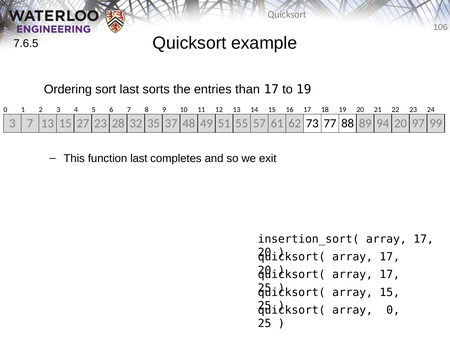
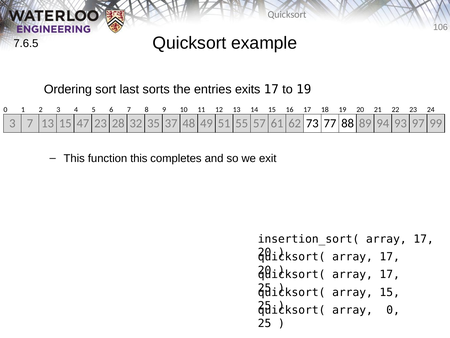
than: than -> exits
27: 27 -> 47
94 20: 20 -> 93
function last: last -> this
